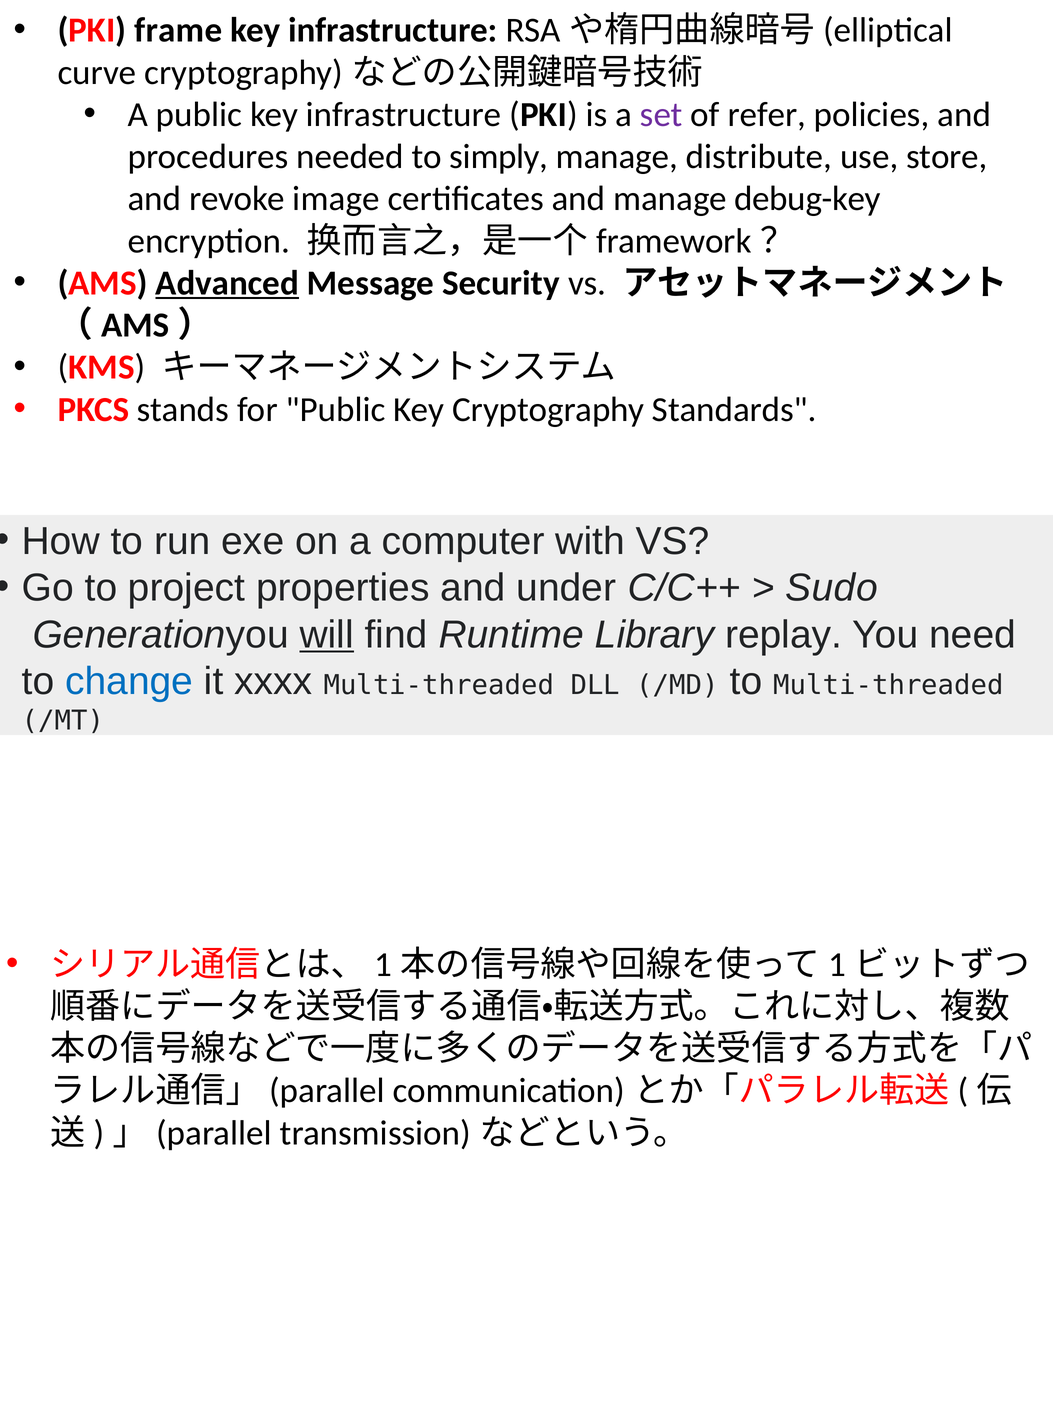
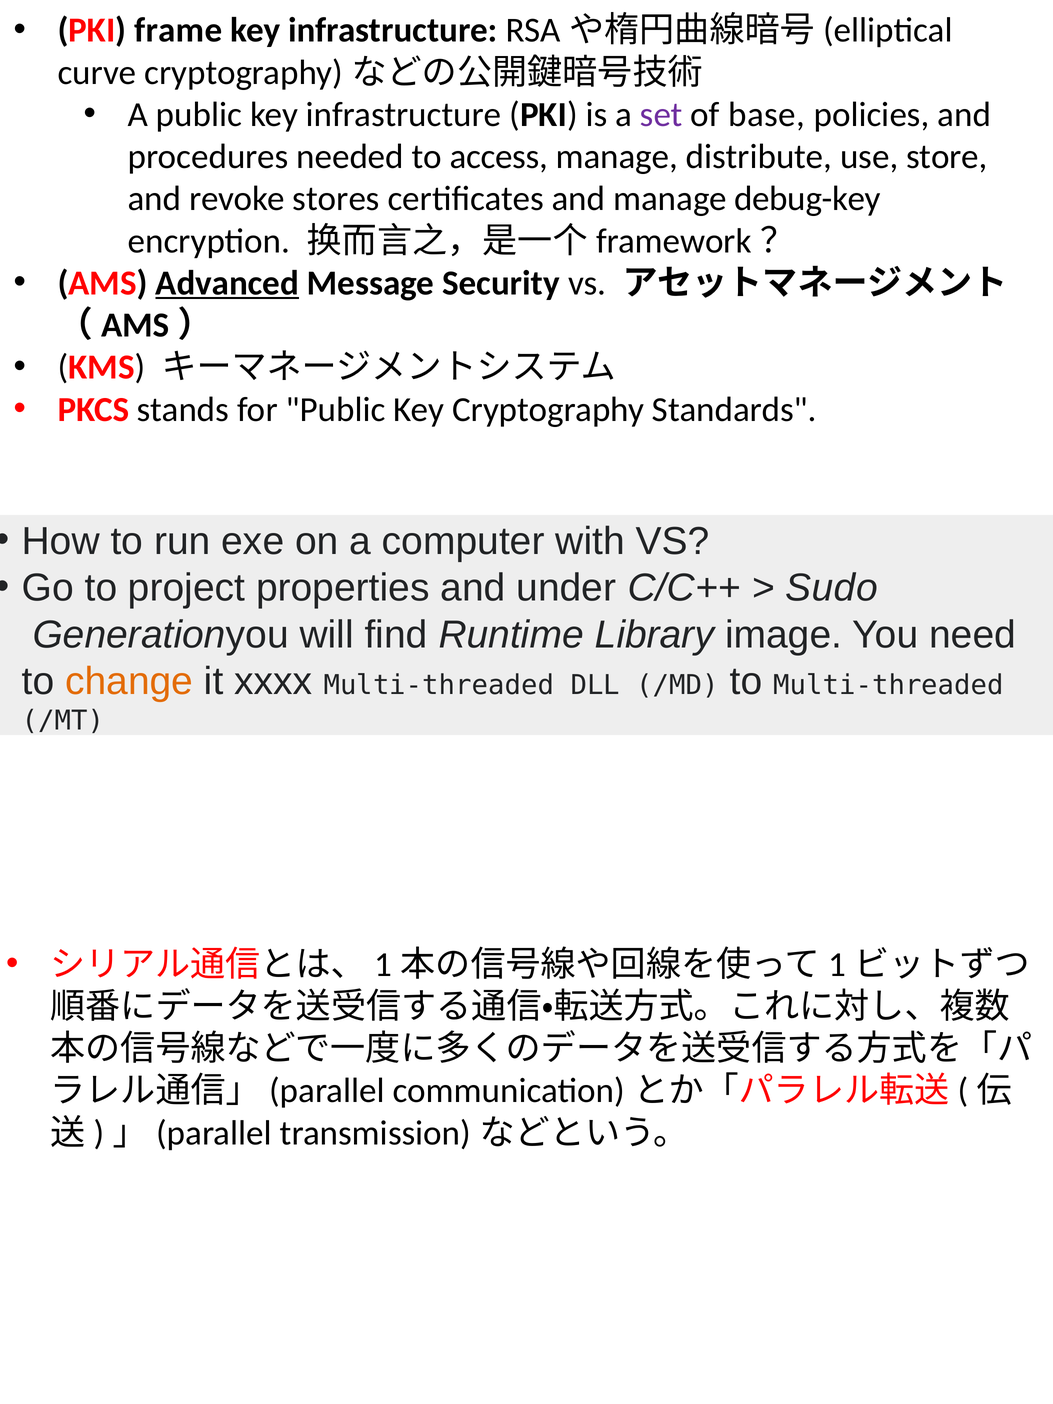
refer: refer -> base
simply: simply -> access
image: image -> stores
will underline: present -> none
replay: replay -> image
change colour: blue -> orange
